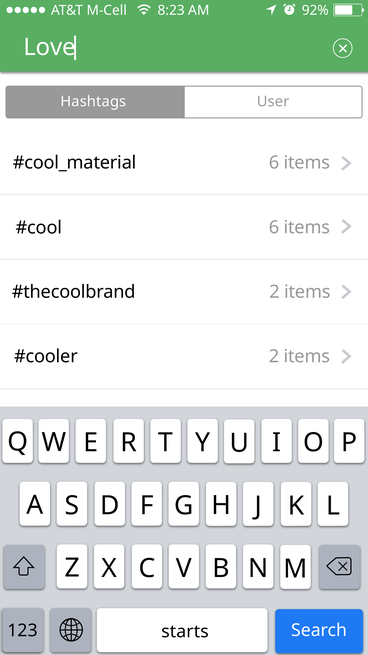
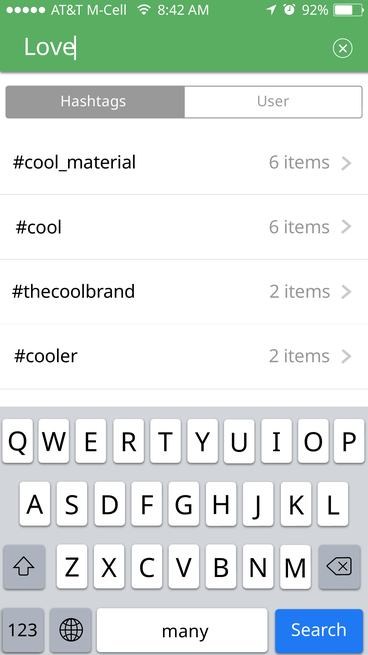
8:23: 8:23 -> 8:42
starts: starts -> many
